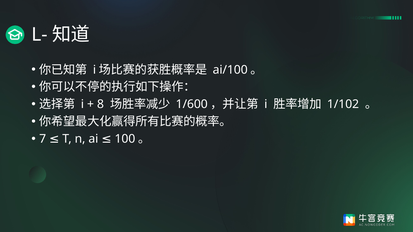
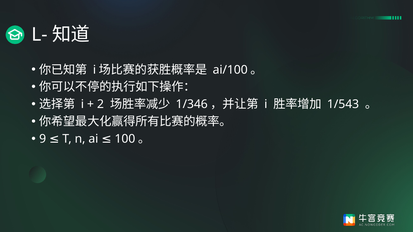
8: 8 -> 2
1/600: 1/600 -> 1/346
1/102: 1/102 -> 1/543
7: 7 -> 9
